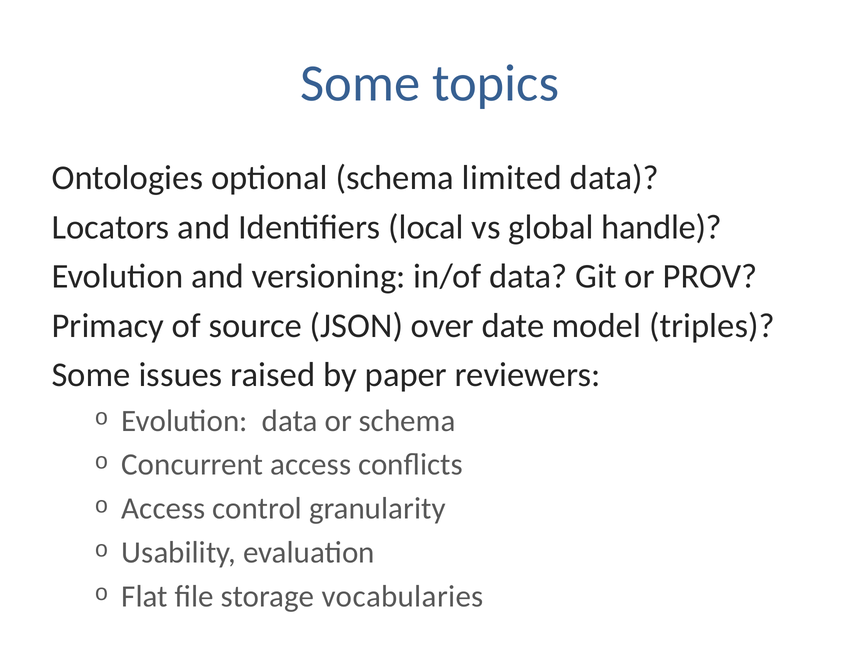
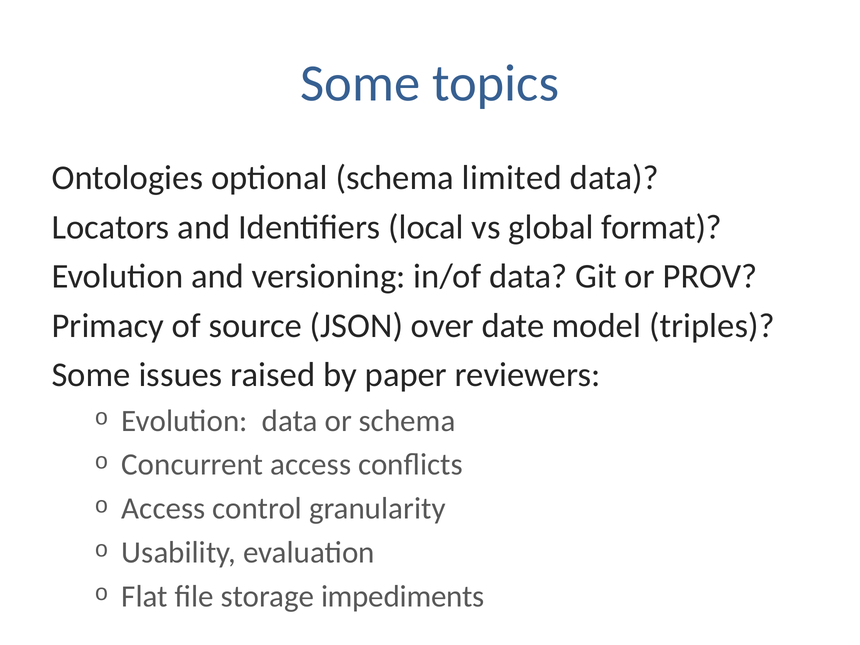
handle: handle -> format
vocabularies: vocabularies -> impediments
